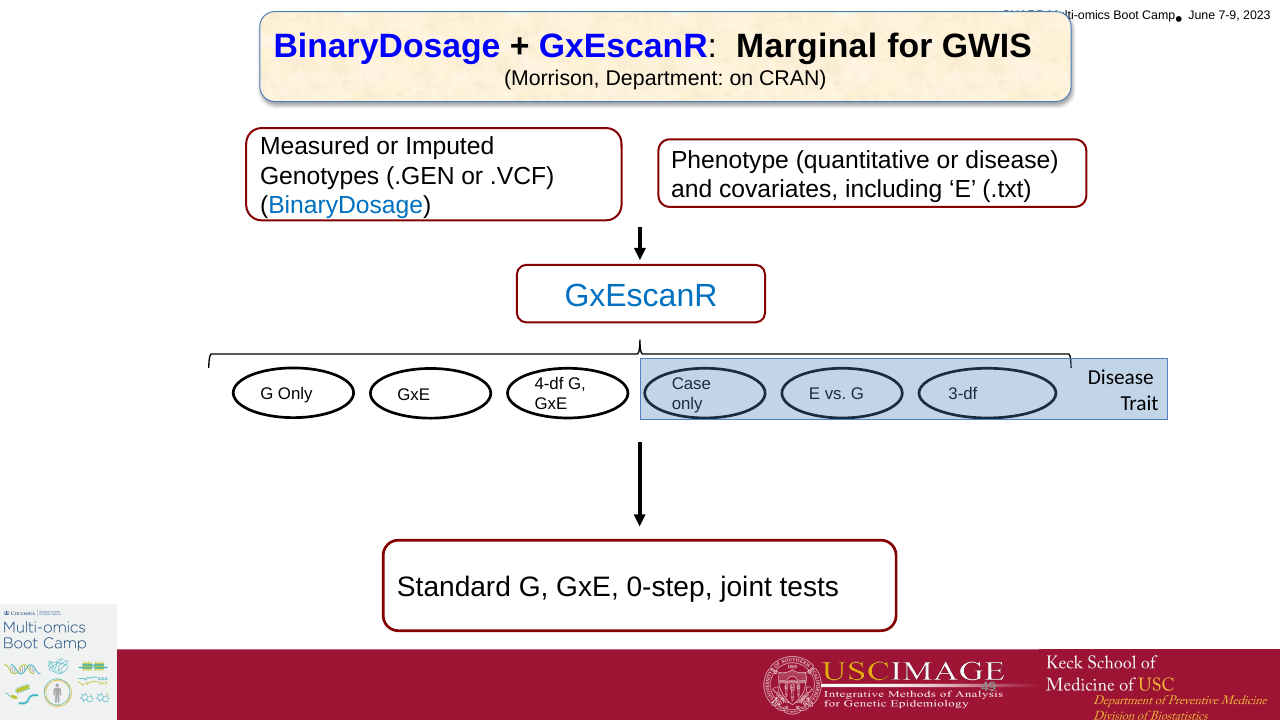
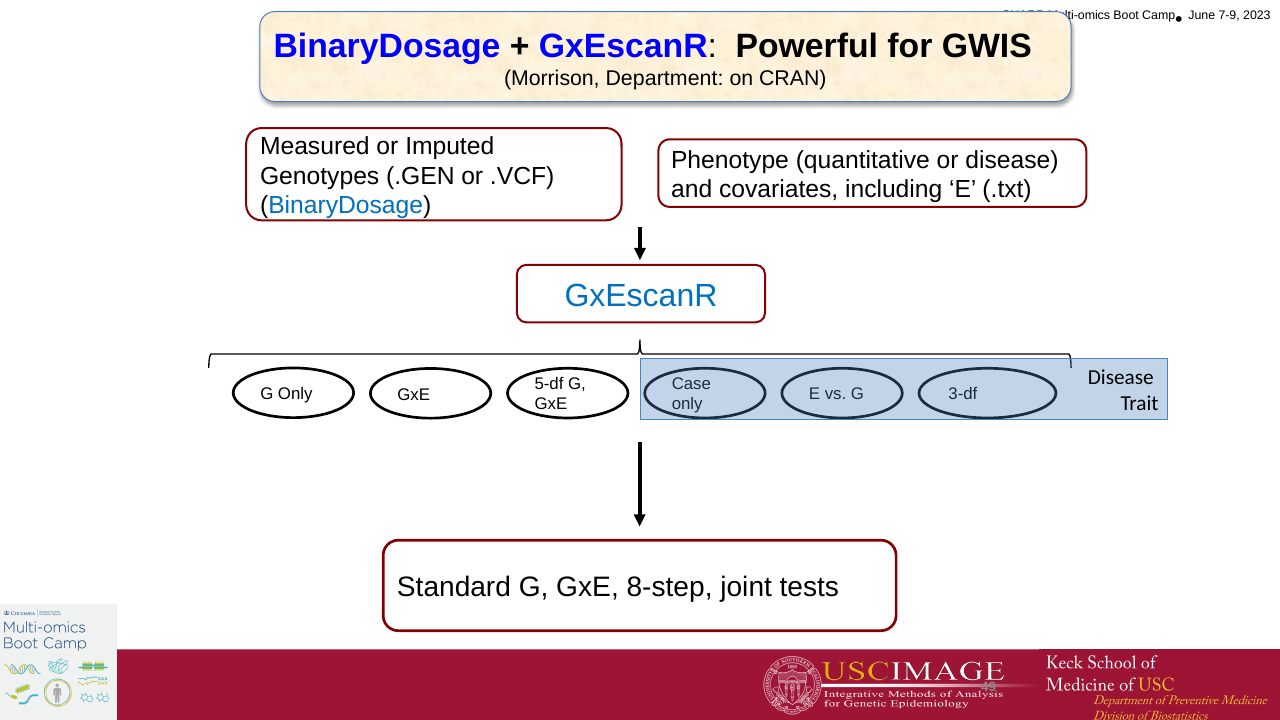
Marginal: Marginal -> Powerful
4-df: 4-df -> 5-df
0-step: 0-step -> 8-step
